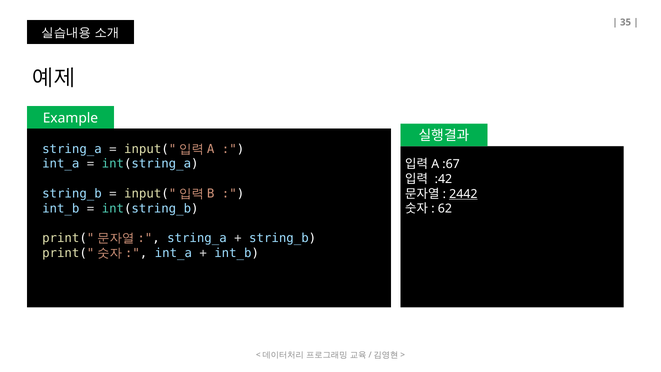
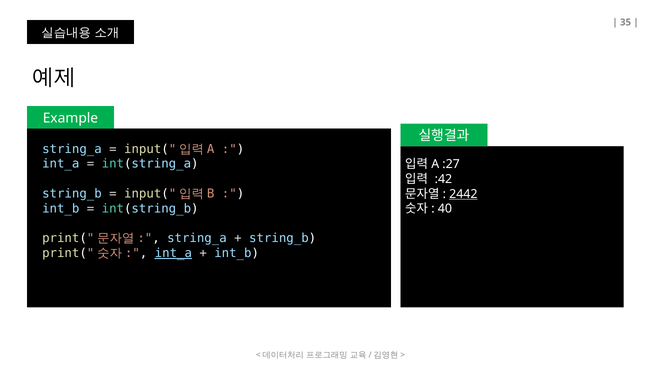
:67: :67 -> :27
62: 62 -> 40
int_a at (173, 253) underline: none -> present
